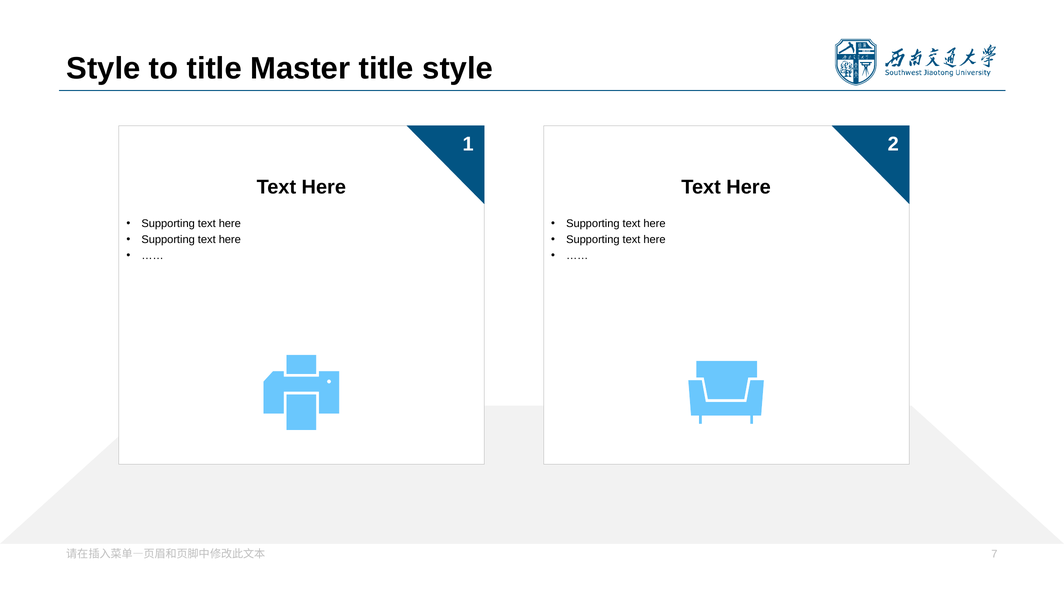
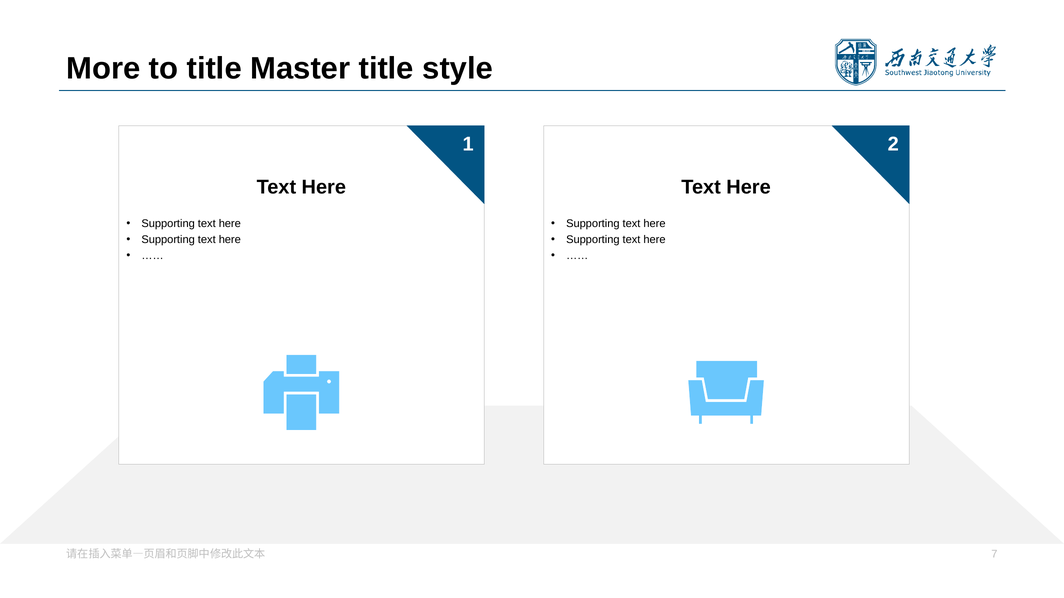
Style at (103, 69): Style -> More
